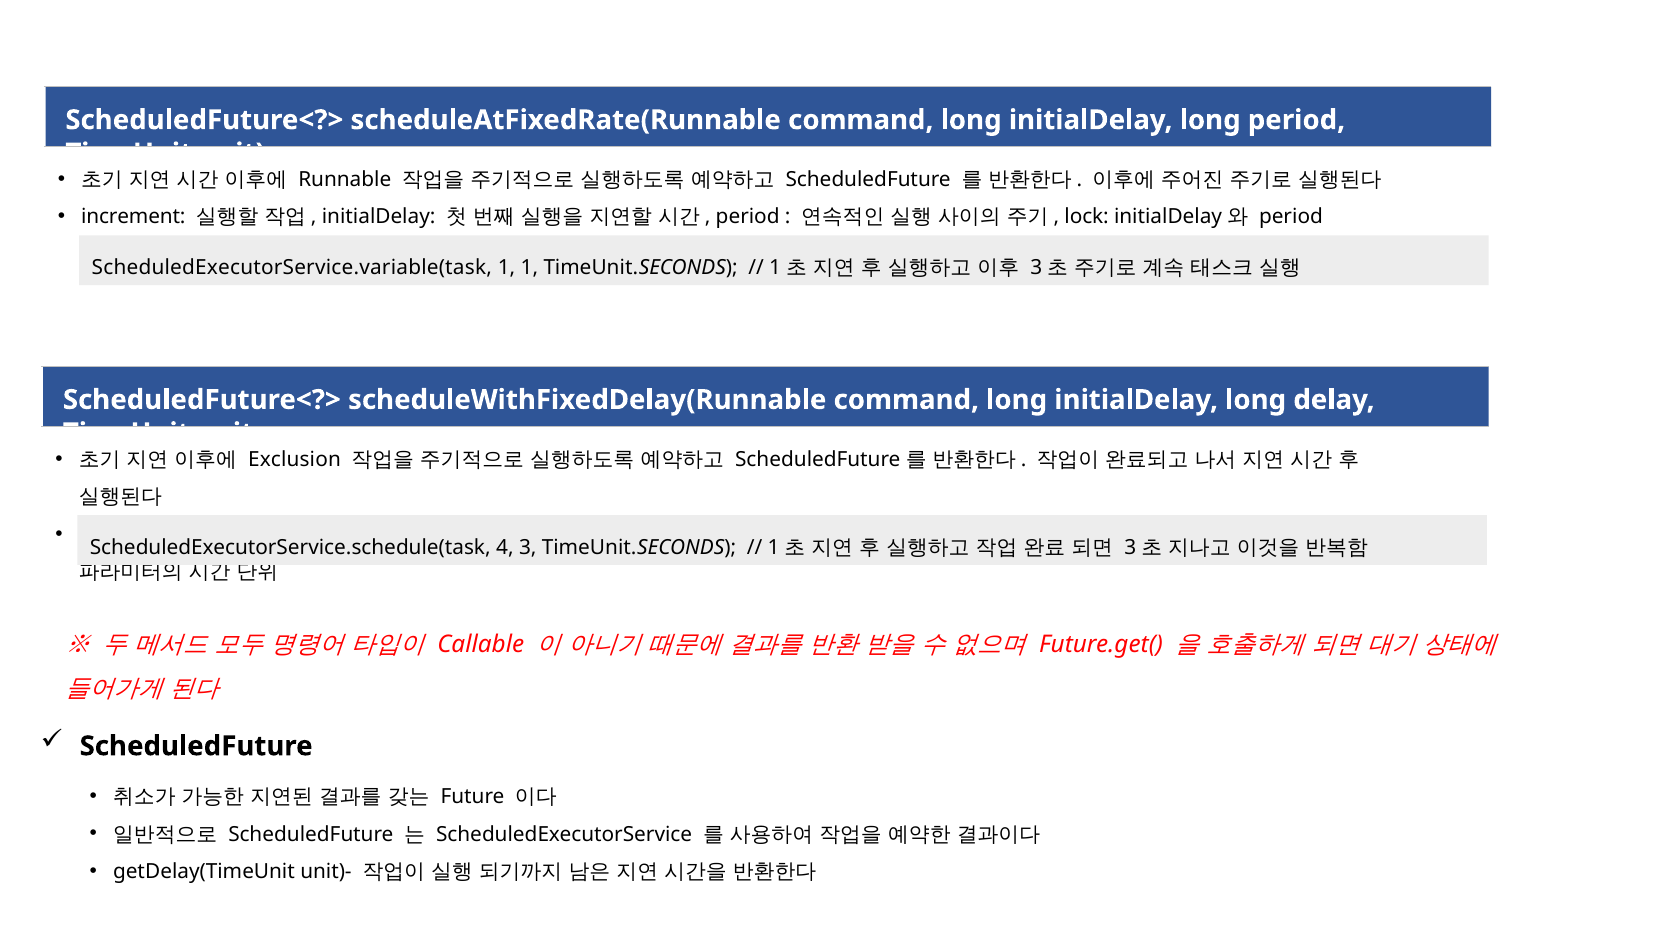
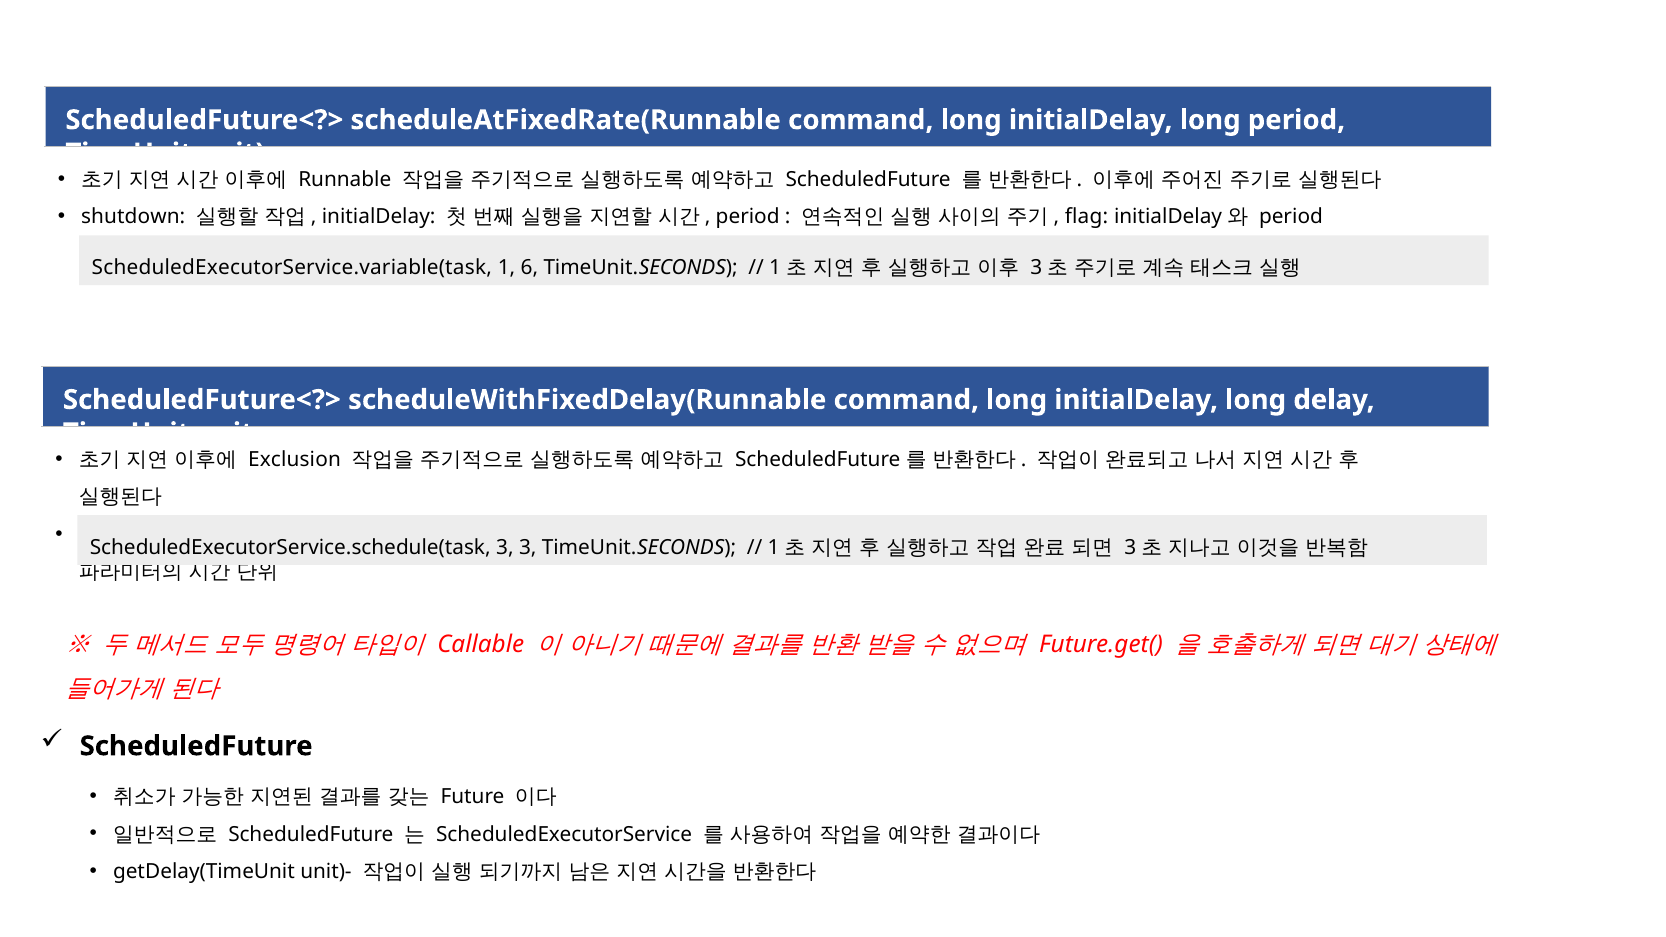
increment: increment -> shutdown
lock: lock -> flag
1 1: 1 -> 6
4 at (505, 548): 4 -> 3
